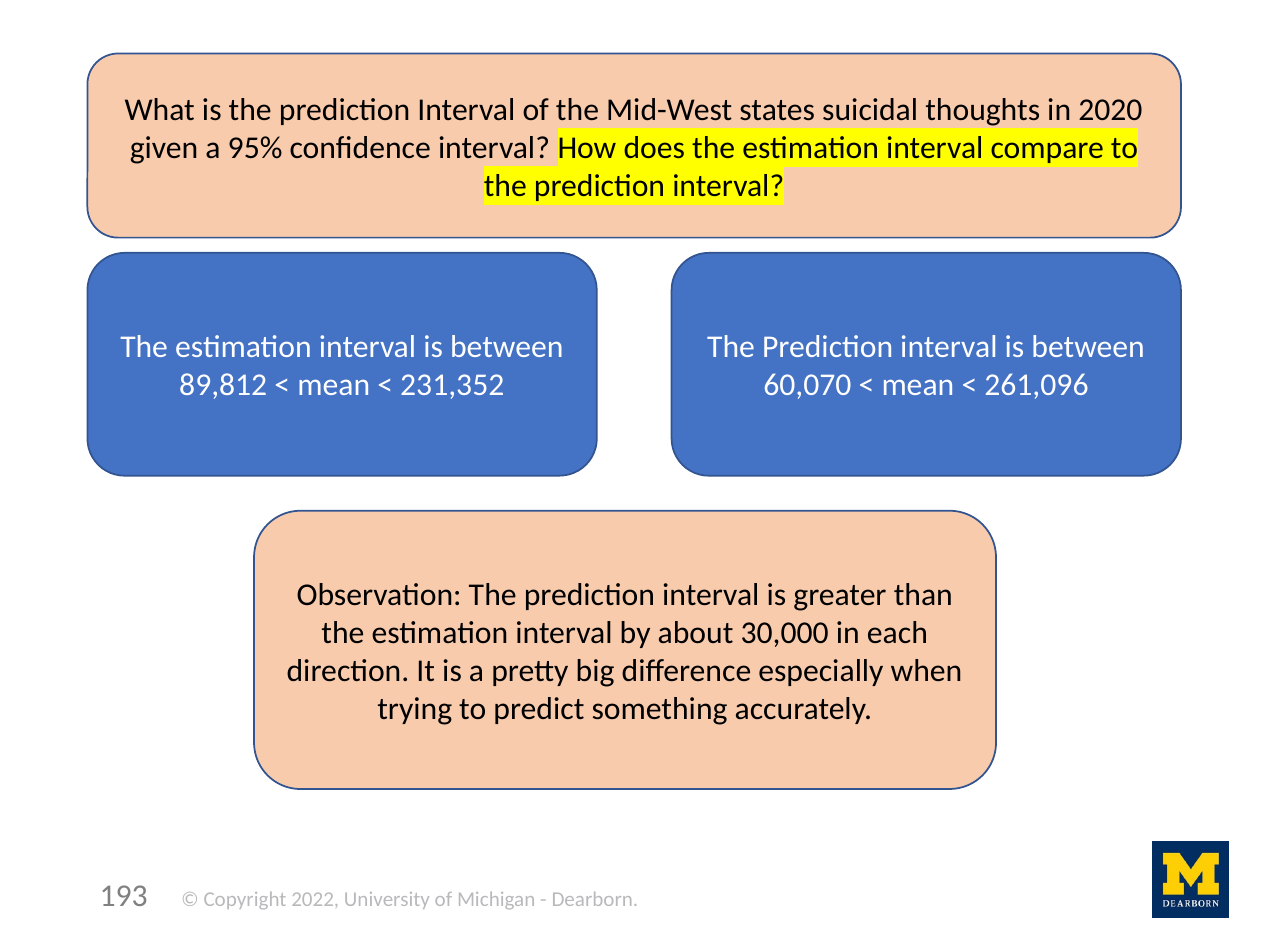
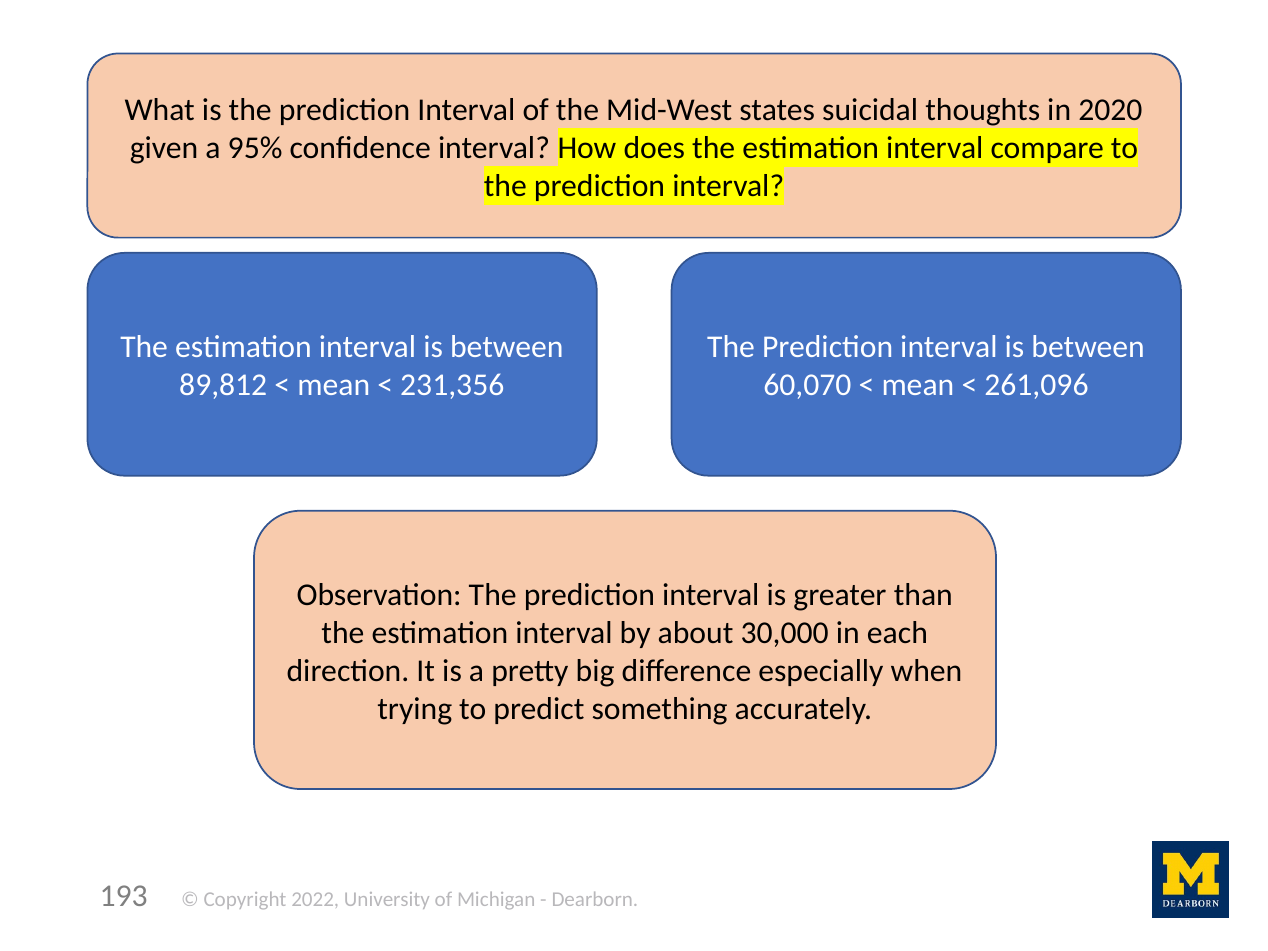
231,352: 231,352 -> 231,356
